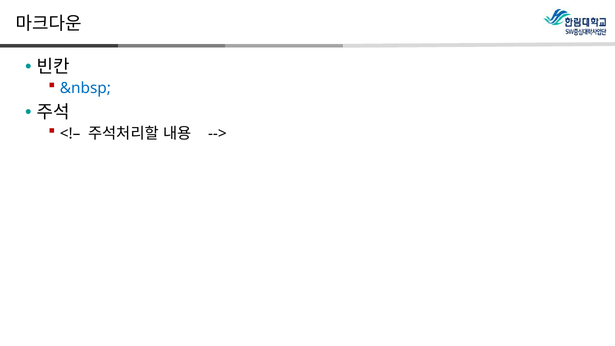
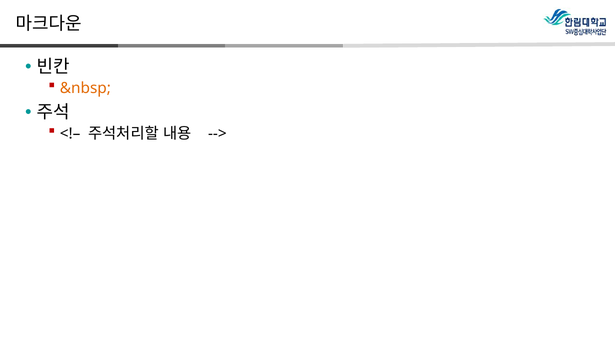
&nbsp colour: blue -> orange
